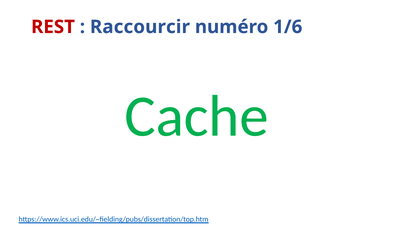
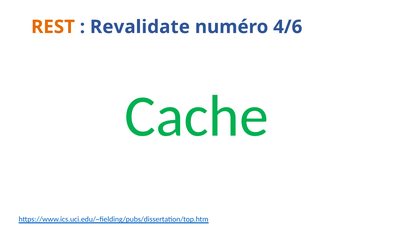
REST colour: red -> orange
Raccourcir: Raccourcir -> Revalidate
1/6: 1/6 -> 4/6
